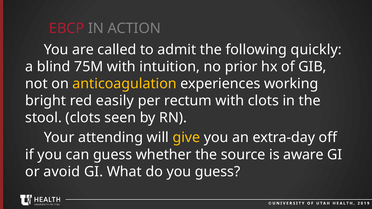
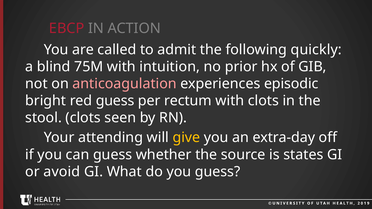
anticoagulation colour: yellow -> pink
working: working -> episodic
red easily: easily -> guess
aware: aware -> states
